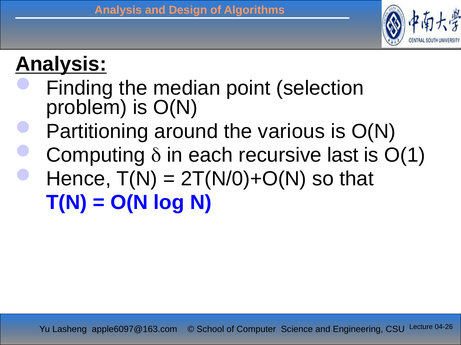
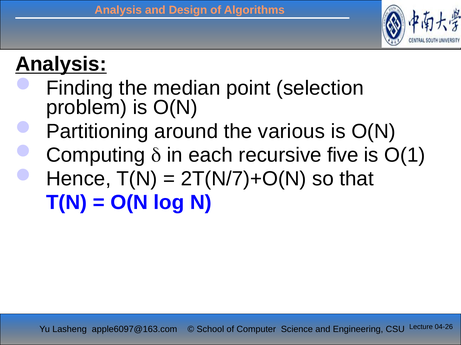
last: last -> five
2T(N/0)+O(N: 2T(N/0)+O(N -> 2T(N/7)+O(N
